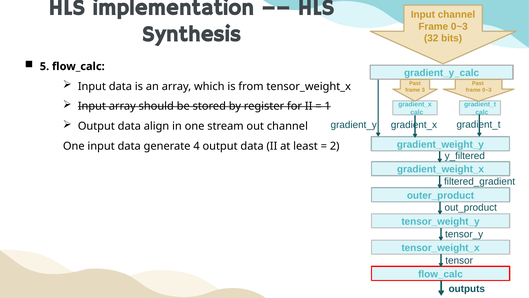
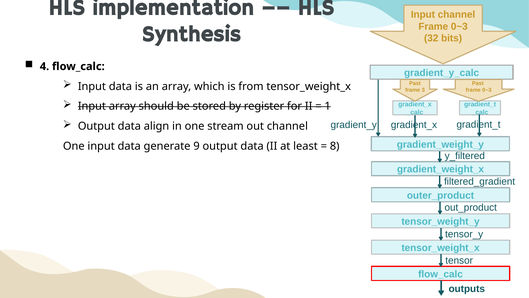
5: 5 -> 4
4: 4 -> 9
2: 2 -> 8
